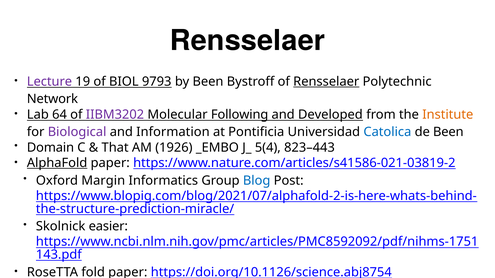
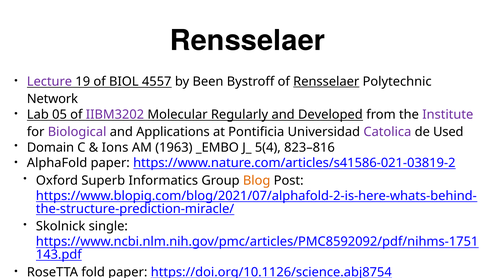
9793: 9793 -> 4557
64: 64 -> 05
Following: Following -> Regularly
Institute colour: orange -> purple
Information: Information -> Applications
Catolica colour: blue -> purple
de Been: Been -> Used
That: That -> Ions
1926: 1926 -> 1963
823–443: 823–443 -> 823–816
AlphaFold underline: present -> none
Margin: Margin -> Superb
Blog colour: blue -> orange
easier: easier -> single
